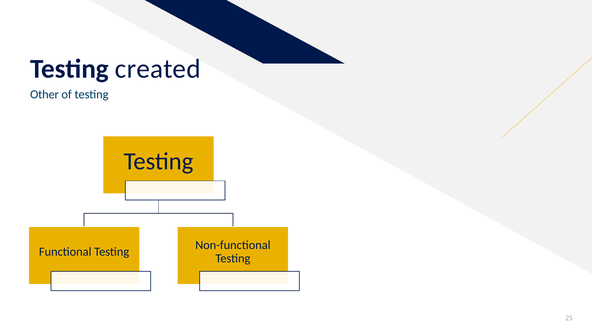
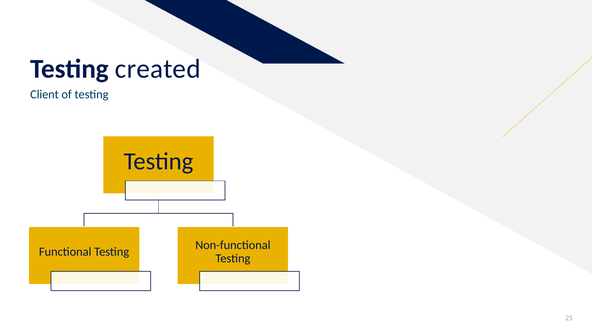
Other: Other -> Client
